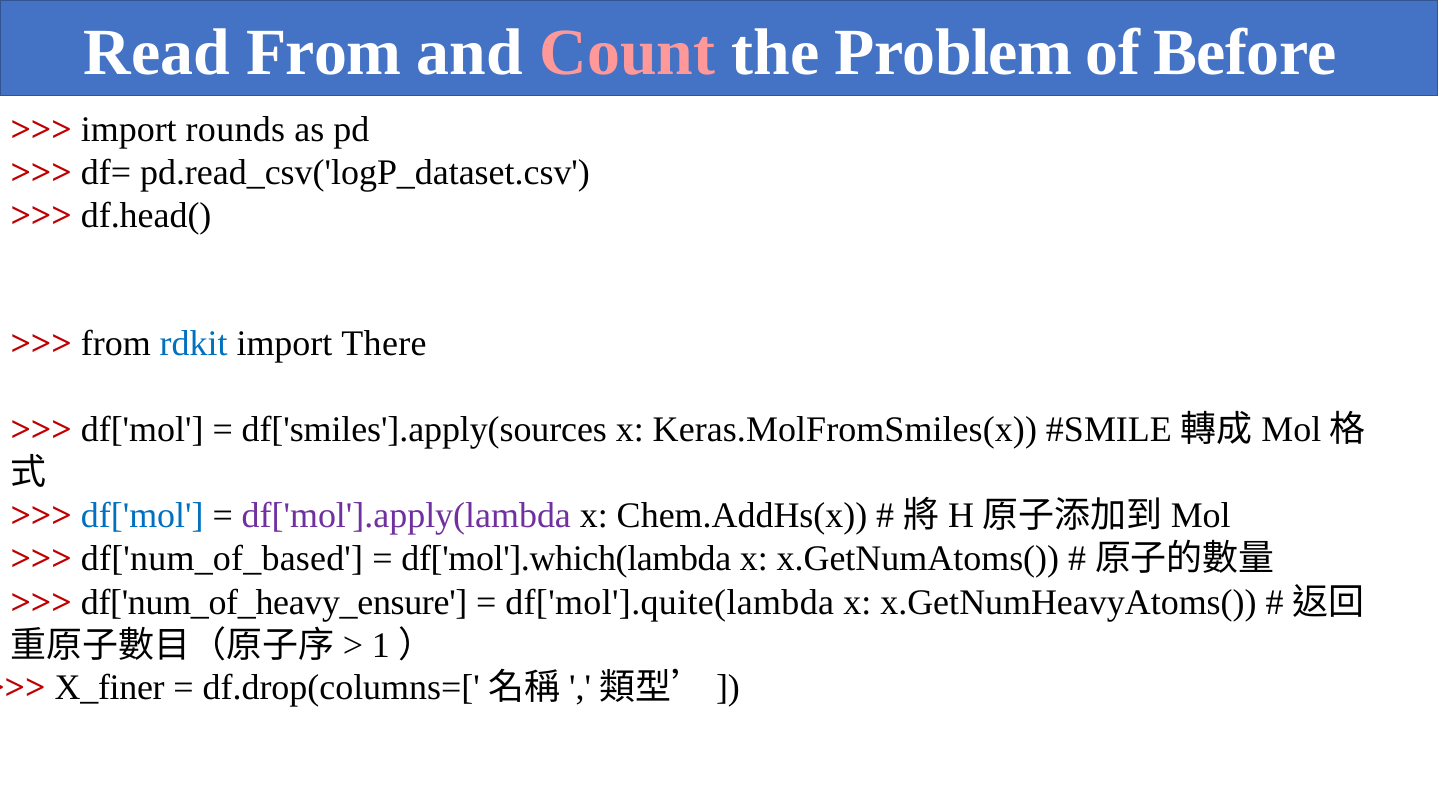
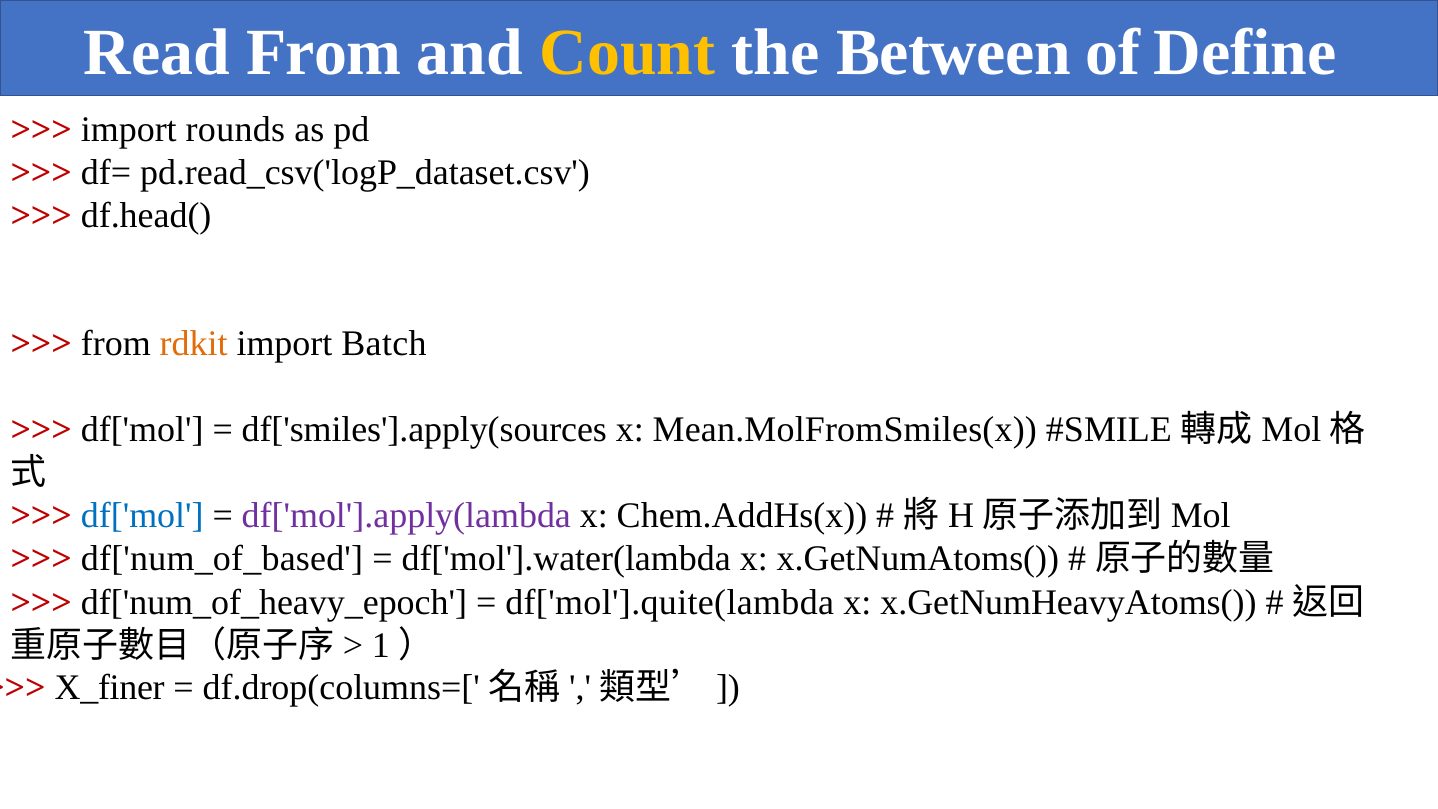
Count colour: pink -> yellow
Problem: Problem -> Between
Before: Before -> Define
rdkit colour: blue -> orange
There: There -> Batch
Keras.MolFromSmiles(x: Keras.MolFromSmiles(x -> Mean.MolFromSmiles(x
df['mol'].which(lambda: df['mol'].which(lambda -> df['mol'].water(lambda
df['num_of_heavy_ensure: df['num_of_heavy_ensure -> df['num_of_heavy_epoch
